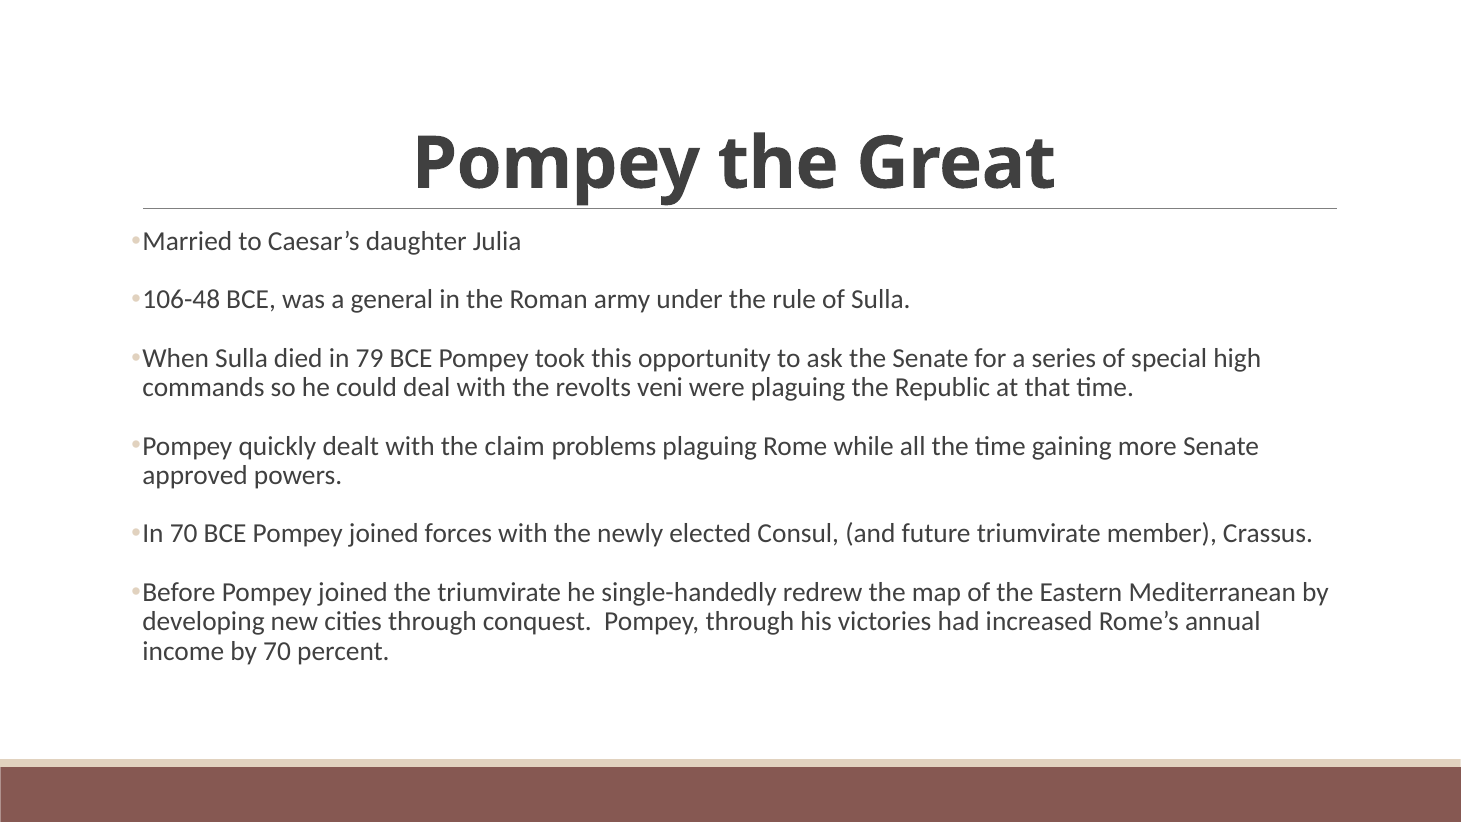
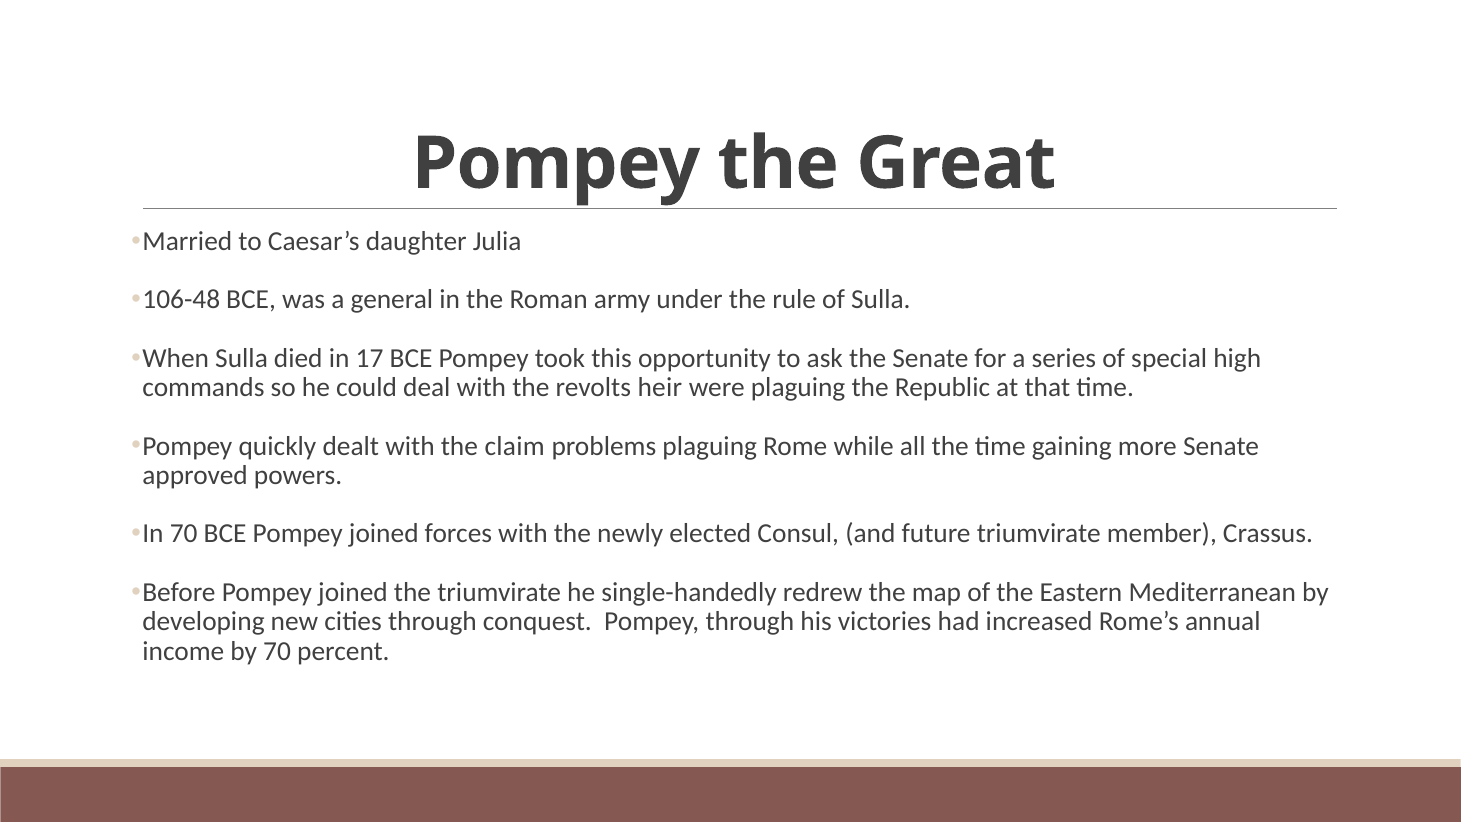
79: 79 -> 17
veni: veni -> heir
